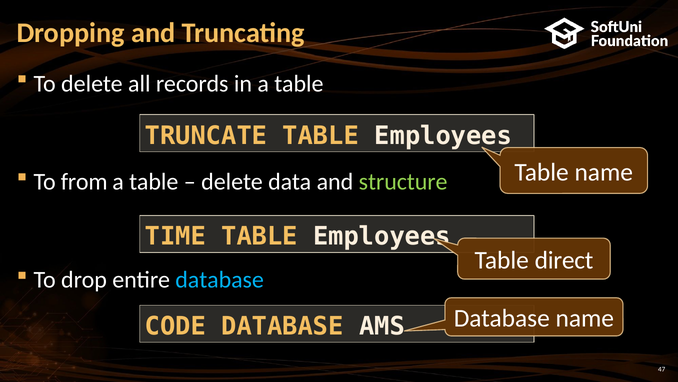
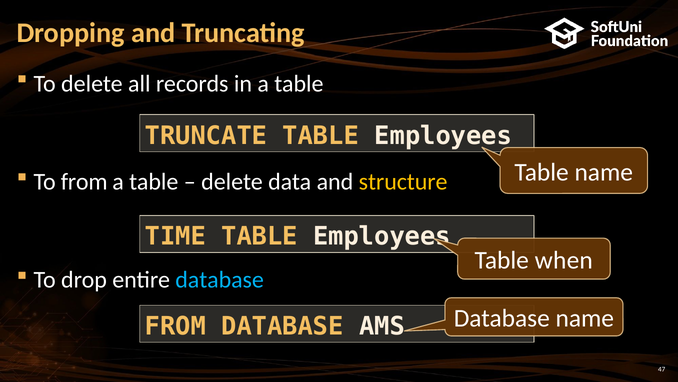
structure colour: light green -> yellow
direct: direct -> when
CODE at (175, 326): CODE -> FROM
